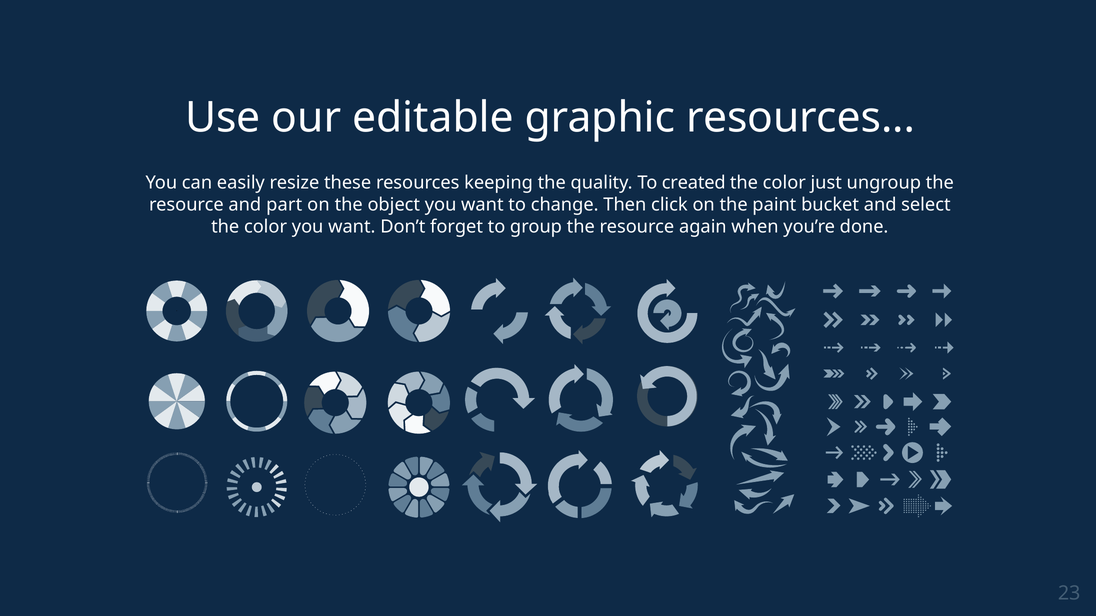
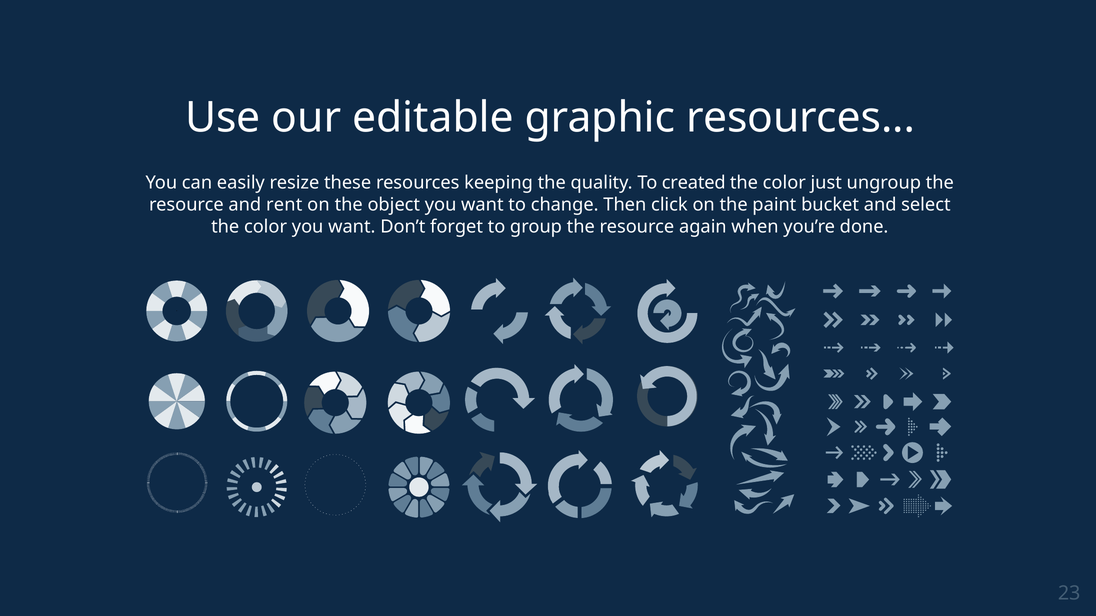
part: part -> rent
